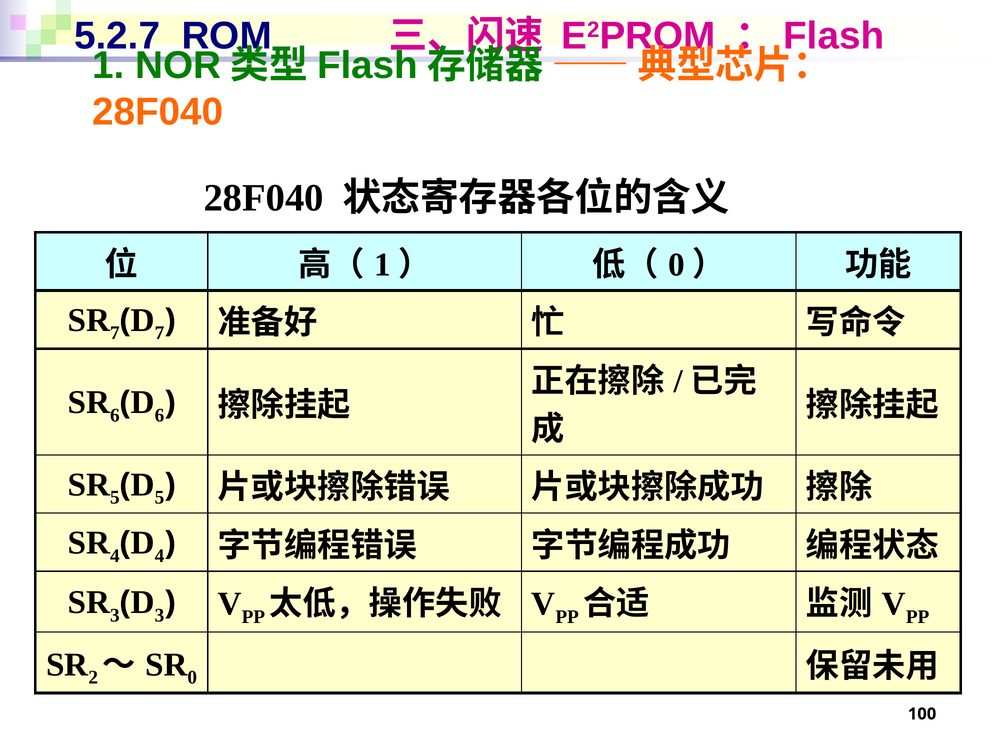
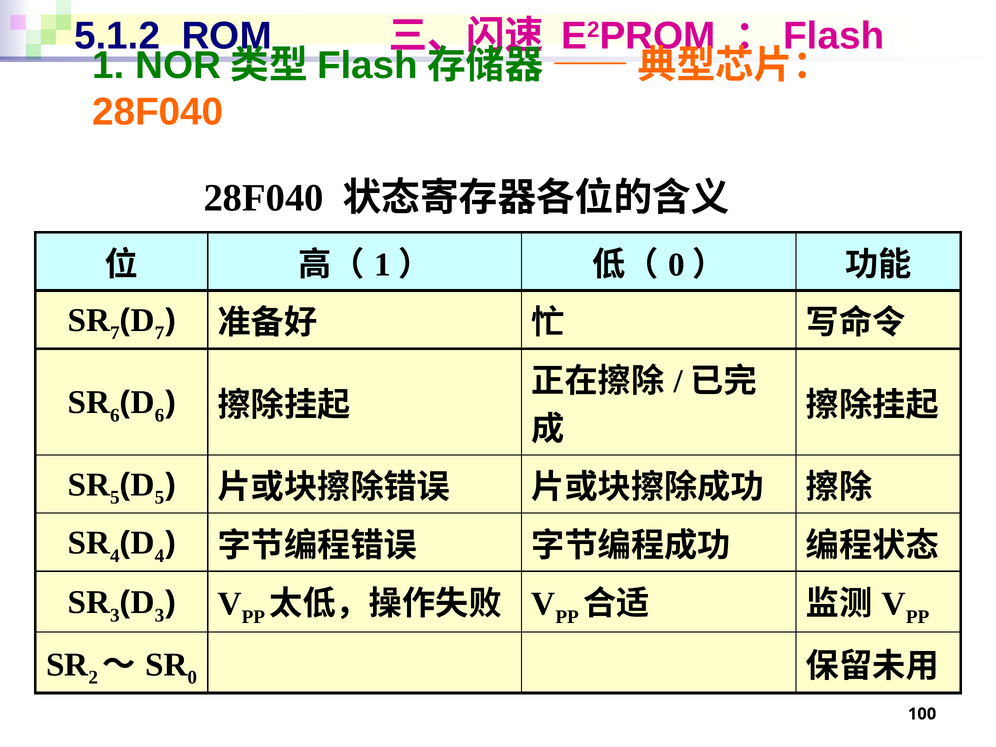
5.2.7: 5.2.7 -> 5.1.2
